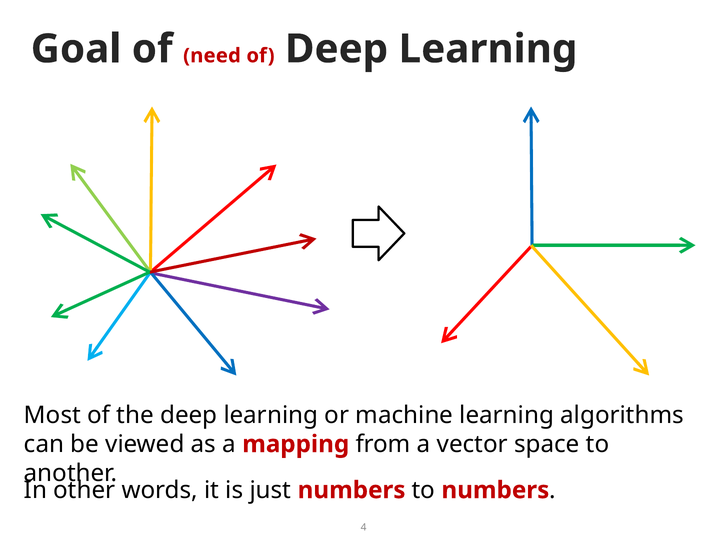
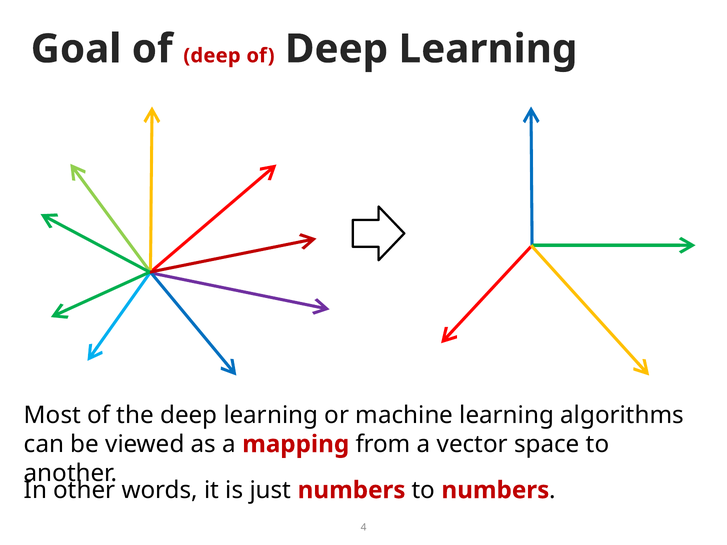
Goal of need: need -> deep
